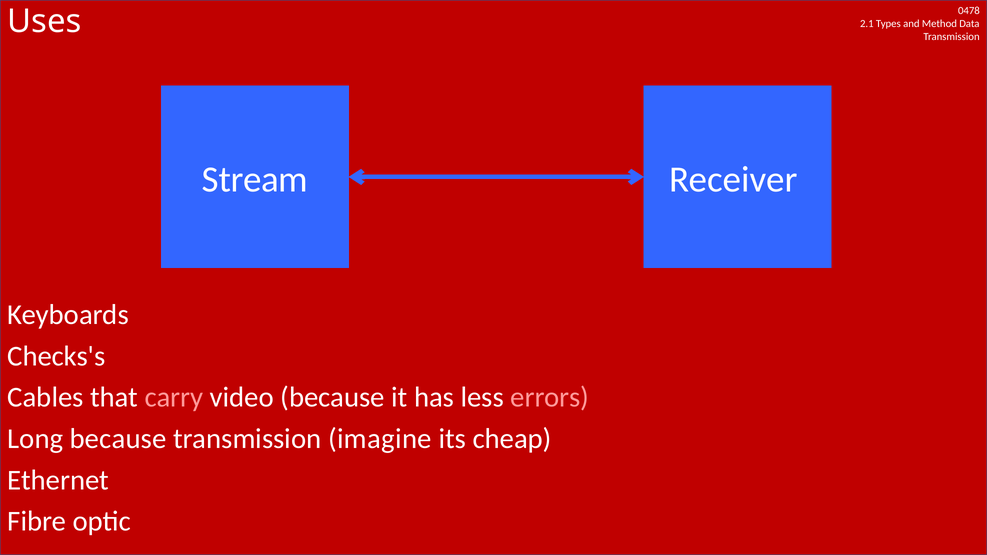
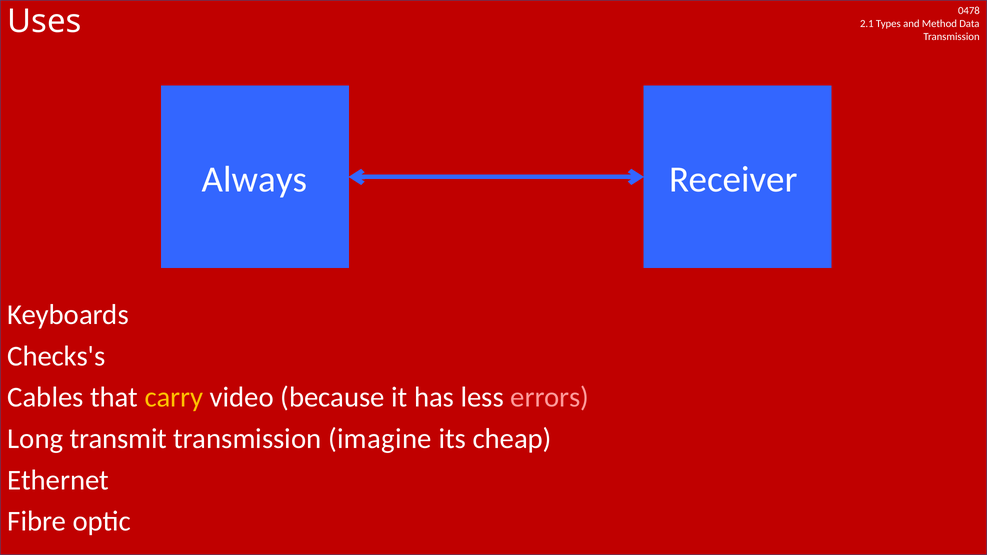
Stream: Stream -> Always
carry colour: pink -> yellow
Long because: because -> transmit
